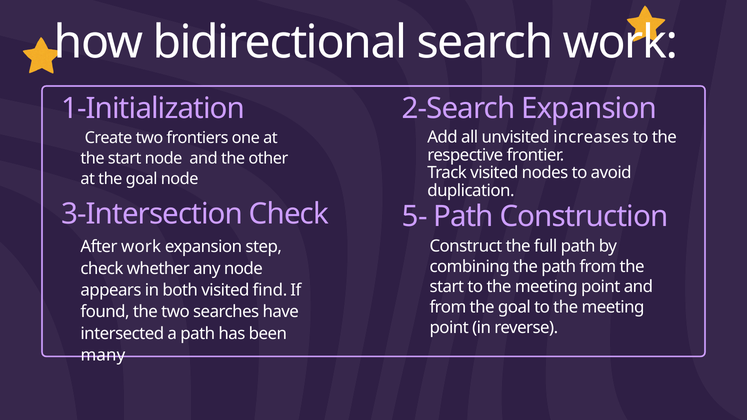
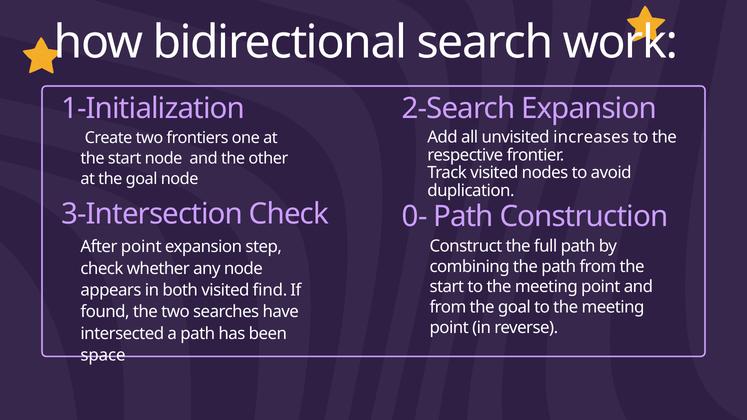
5-: 5- -> 0-
After work: work -> point
many: many -> space
